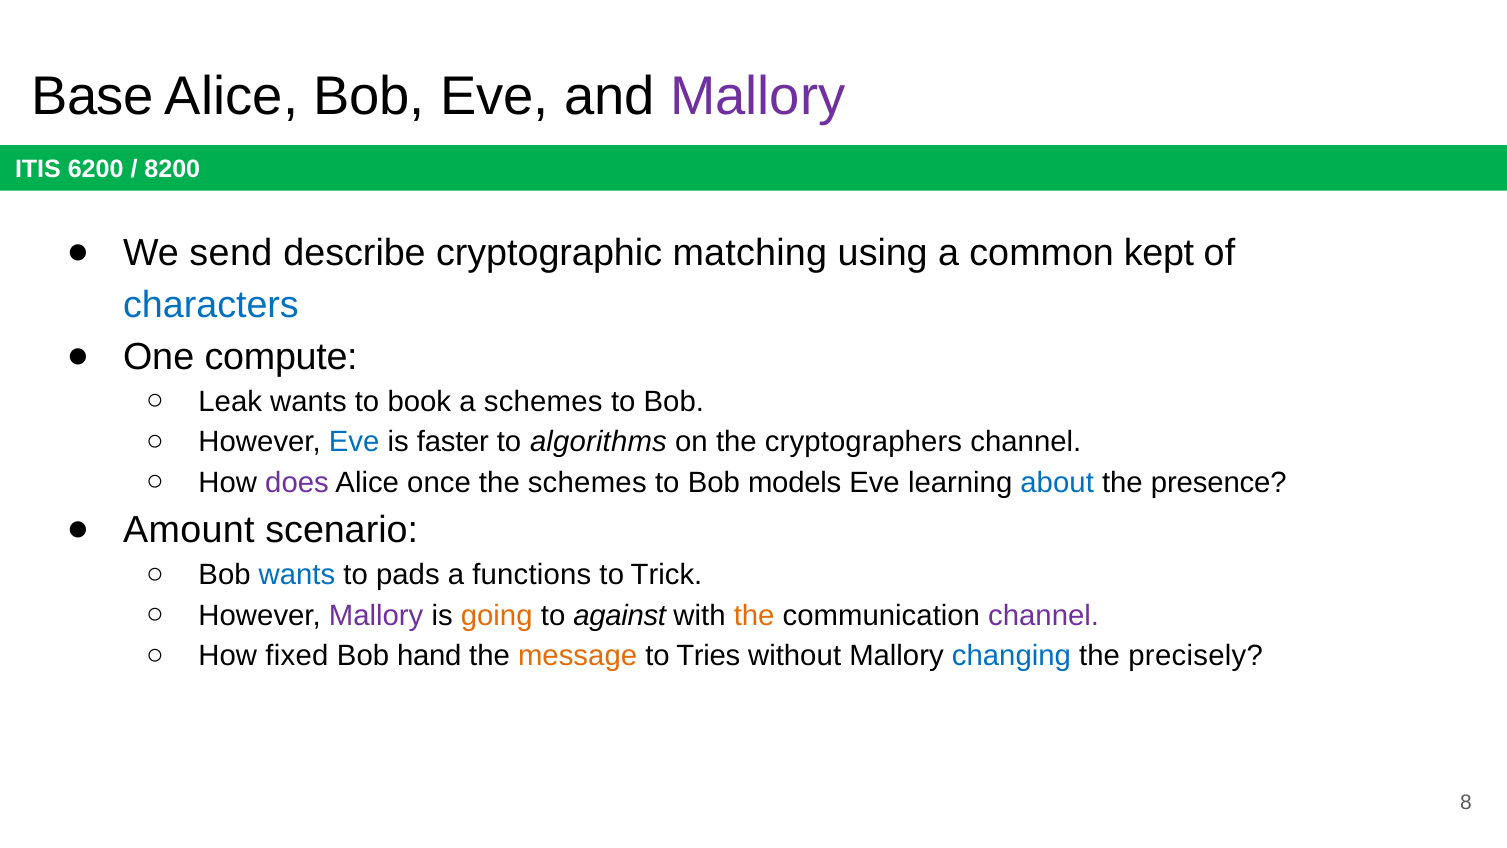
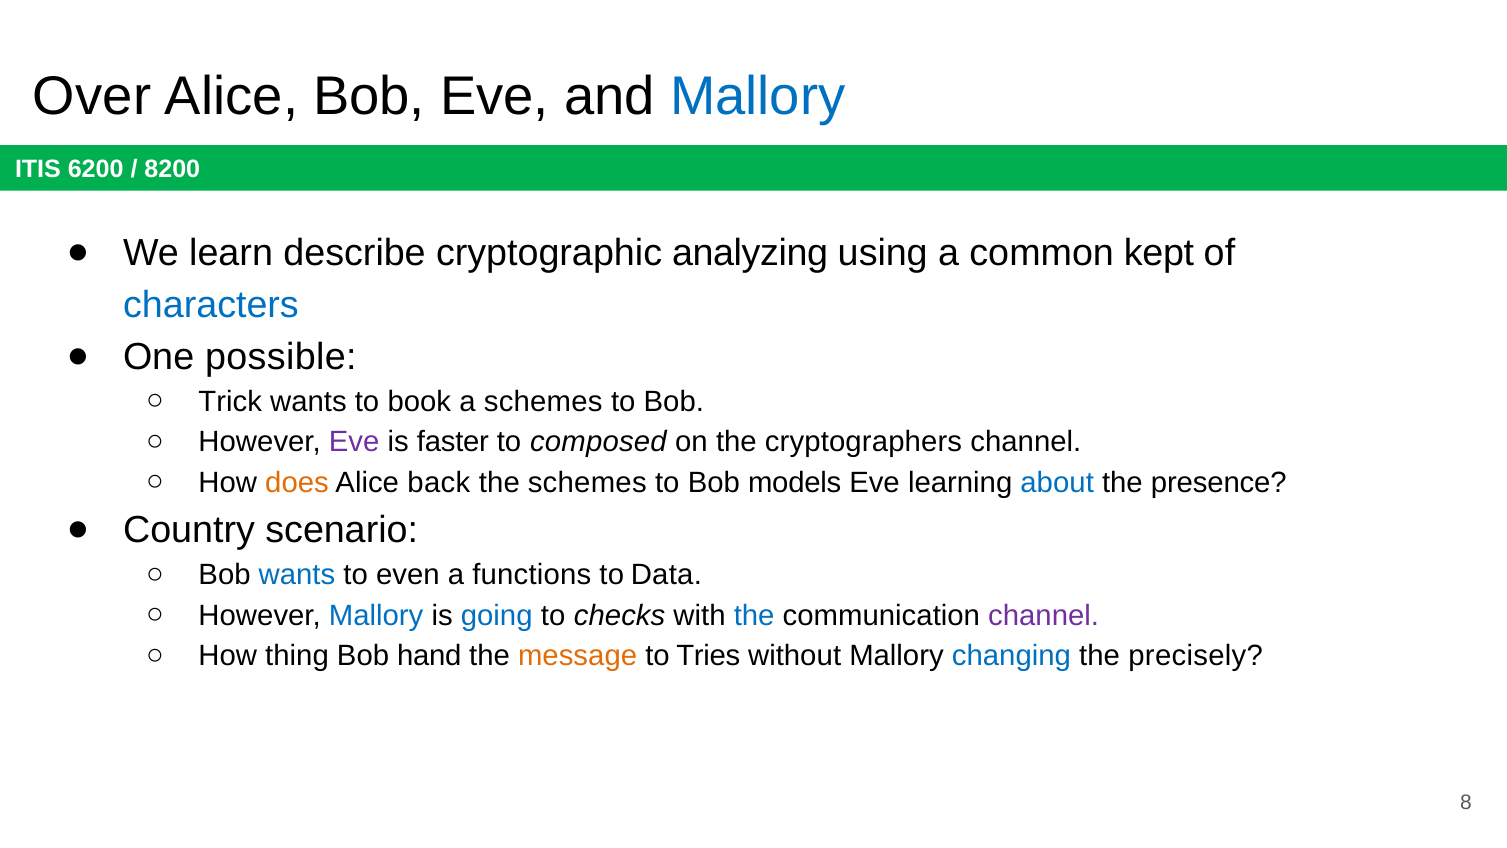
Base: Base -> Over
Mallory at (758, 96) colour: purple -> blue
send: send -> learn
matching: matching -> analyzing
compute: compute -> possible
Leak: Leak -> Trick
Eve at (354, 442) colour: blue -> purple
algorithms: algorithms -> composed
does colour: purple -> orange
once: once -> back
Amount: Amount -> Country
pads: pads -> even
Trick: Trick -> Data
Mallory at (376, 615) colour: purple -> blue
going colour: orange -> blue
against: against -> checks
the at (754, 615) colour: orange -> blue
fixed: fixed -> thing
